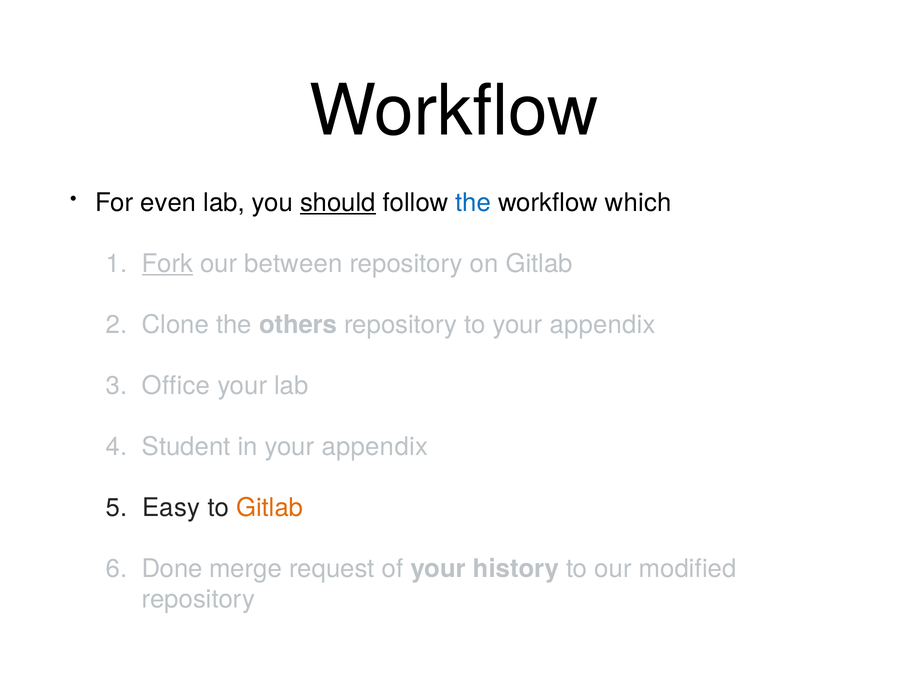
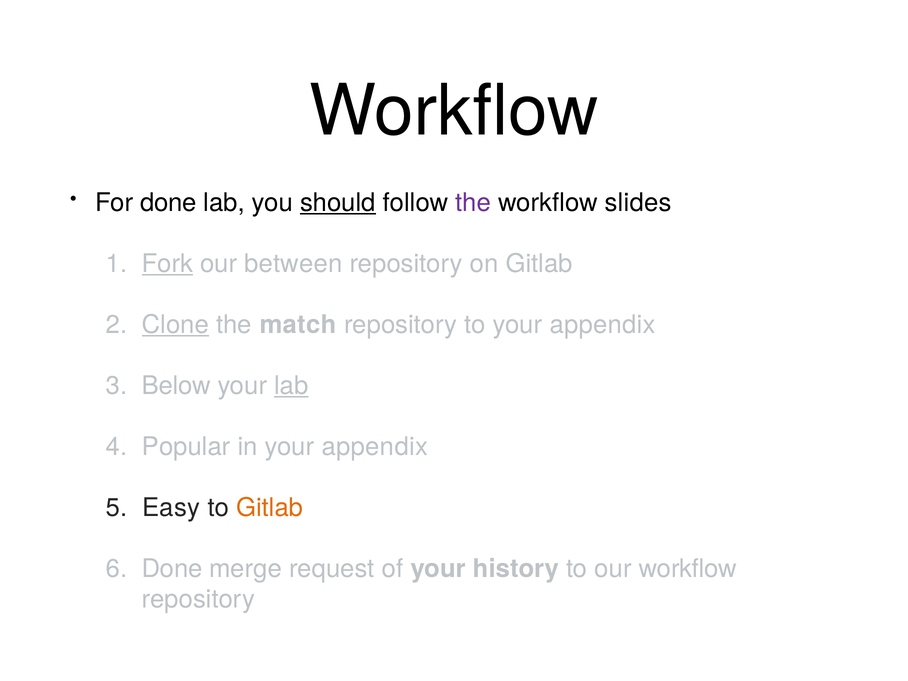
For even: even -> done
the at (473, 203) colour: blue -> purple
which: which -> slides
Clone underline: none -> present
others: others -> match
Office: Office -> Below
lab at (291, 386) underline: none -> present
Student: Student -> Popular
our modified: modified -> workflow
